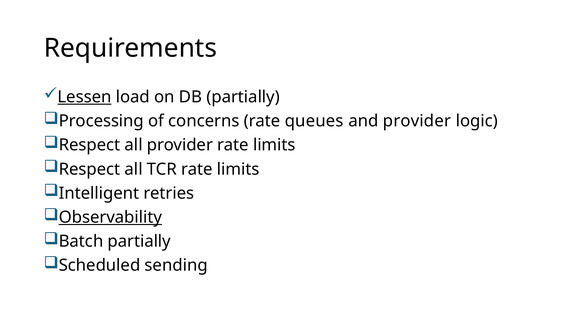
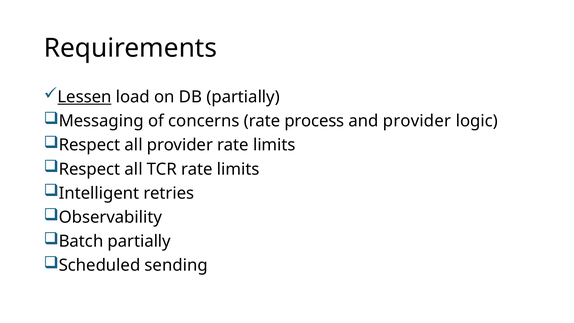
Processing: Processing -> Messaging
queues: queues -> process
Observability underline: present -> none
